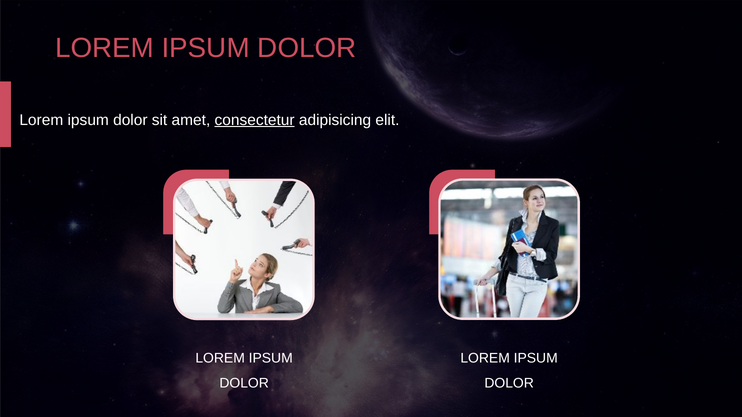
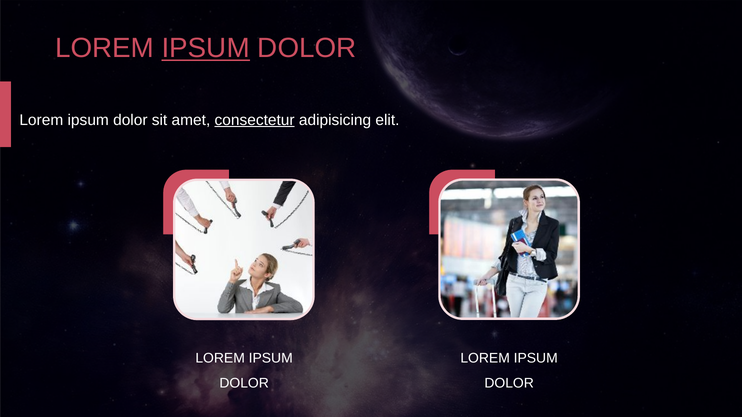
IPSUM at (206, 48) underline: none -> present
